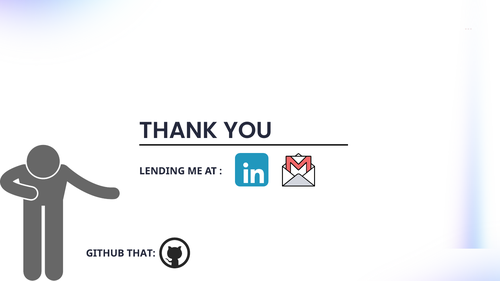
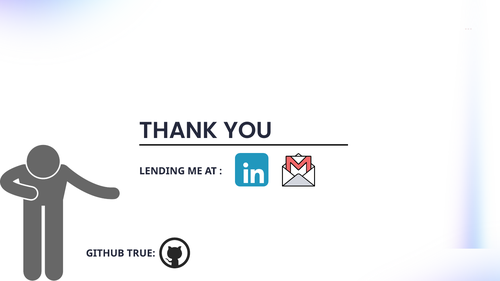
THAT: THAT -> TRUE
